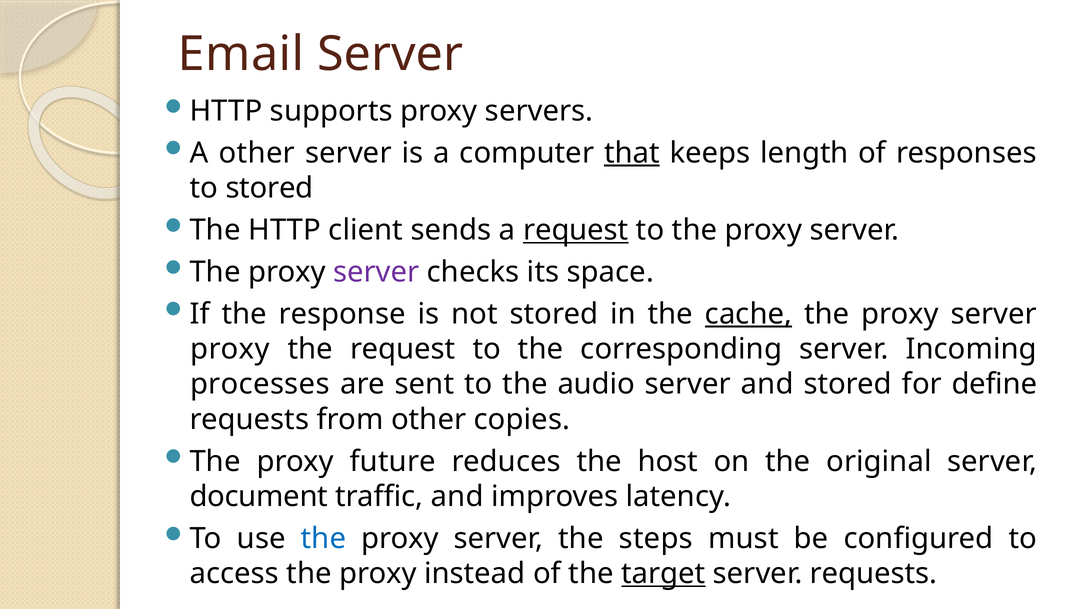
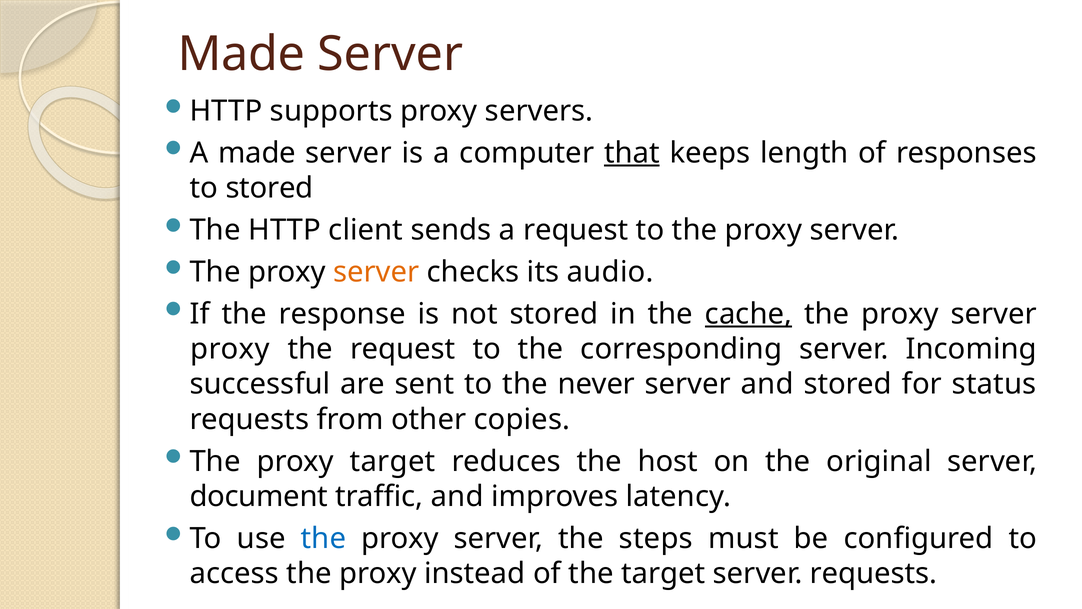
Email at (241, 54): Email -> Made
A other: other -> made
request at (576, 230) underline: present -> none
server at (376, 272) colour: purple -> orange
space: space -> audio
processes: processes -> successful
audio: audio -> never
define: define -> status
proxy future: future -> target
target at (663, 573) underline: present -> none
